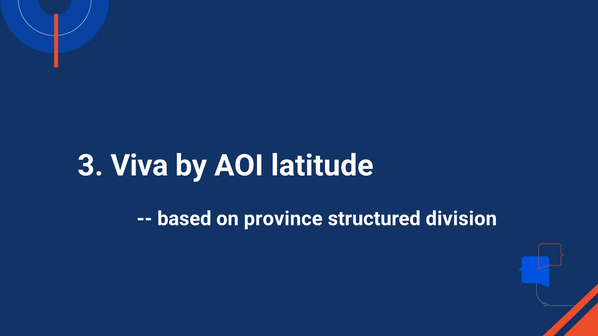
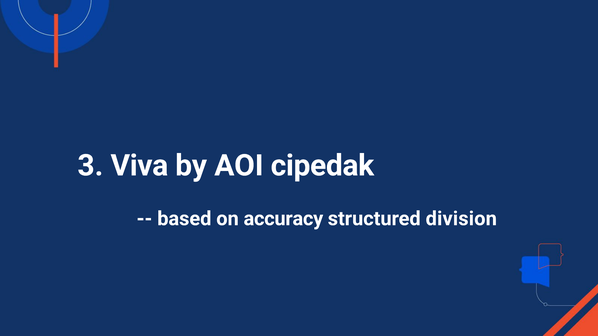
latitude: latitude -> cipedak
province: province -> accuracy
